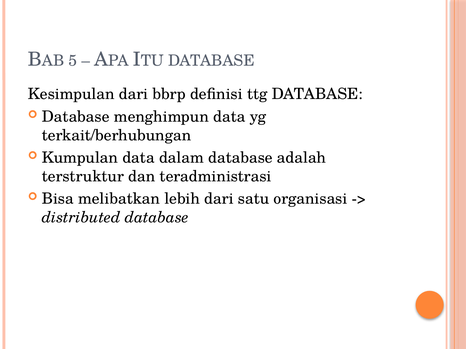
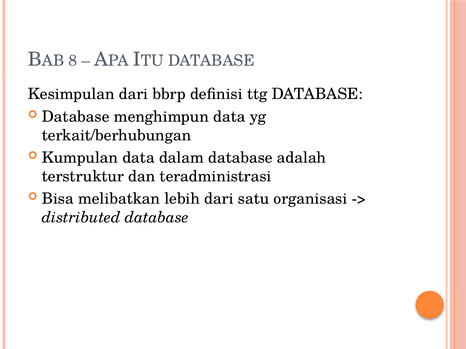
5: 5 -> 8
